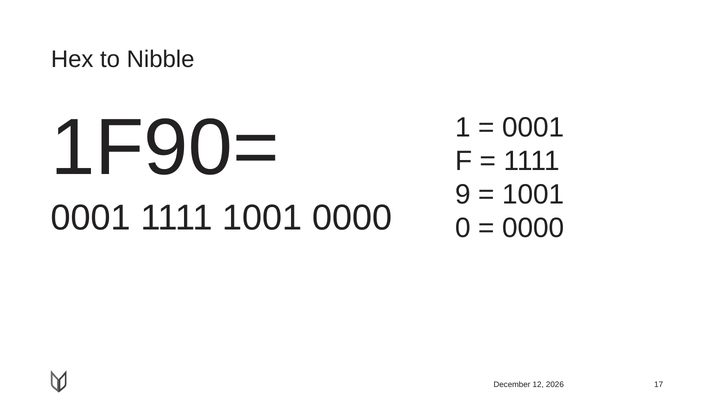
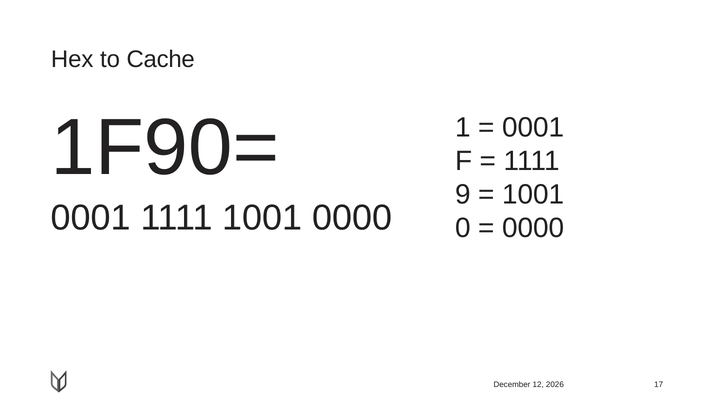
Nibble: Nibble -> Cache
